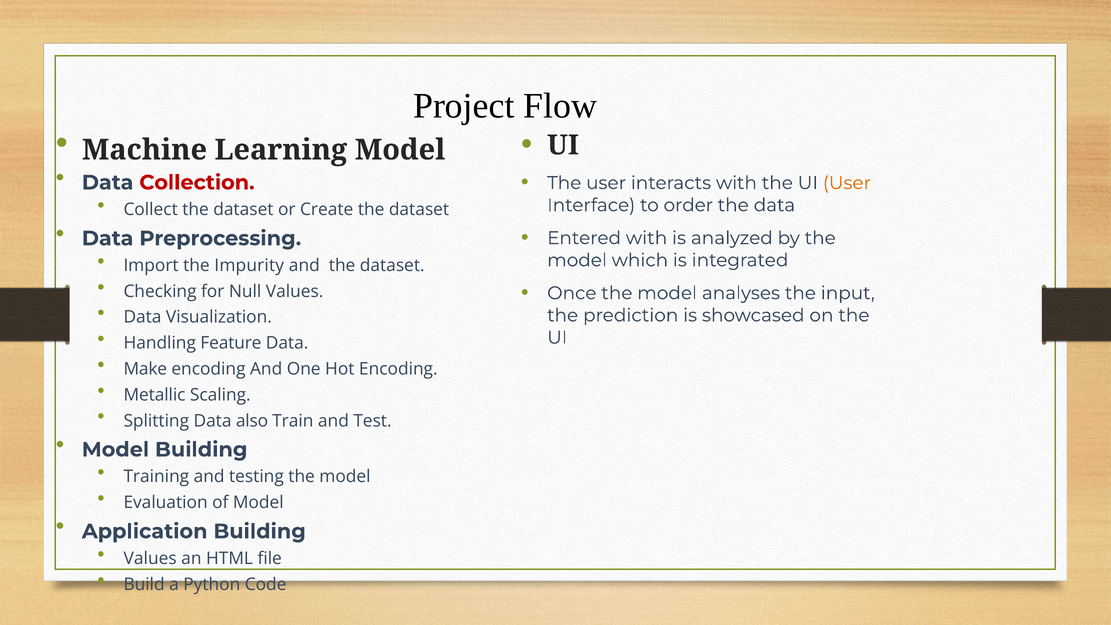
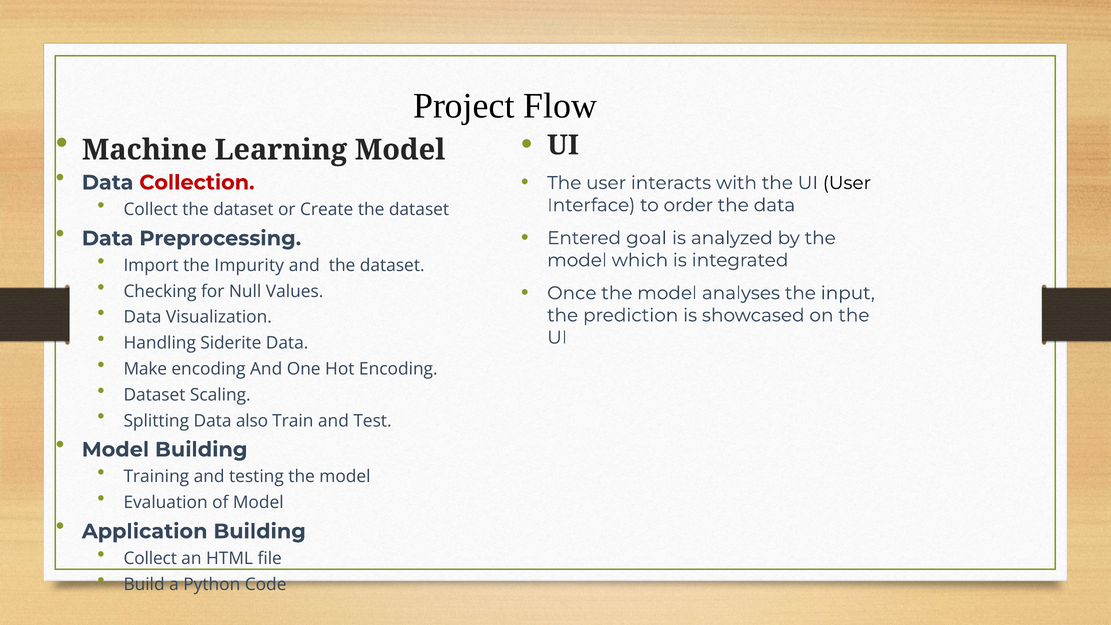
User at (847, 183) colour: orange -> black
Entered with: with -> goal
Feature: Feature -> Siderite
Metallic at (154, 395): Metallic -> Dataset
Values at (150, 558): Values -> Collect
